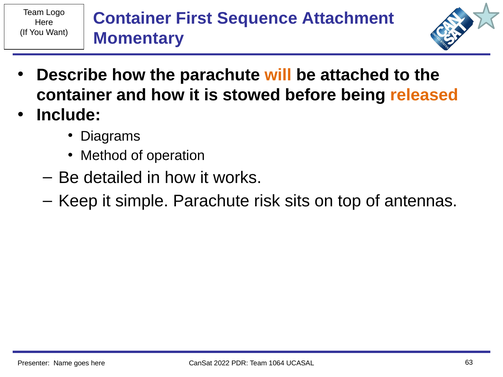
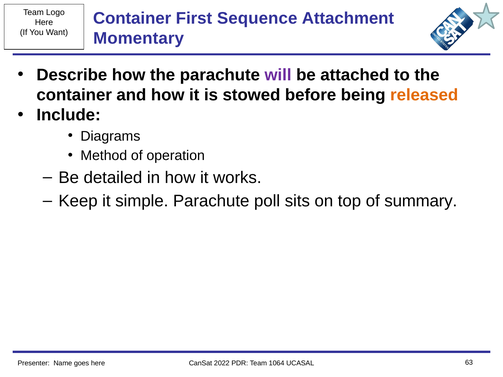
will colour: orange -> purple
risk: risk -> poll
antennas: antennas -> summary
